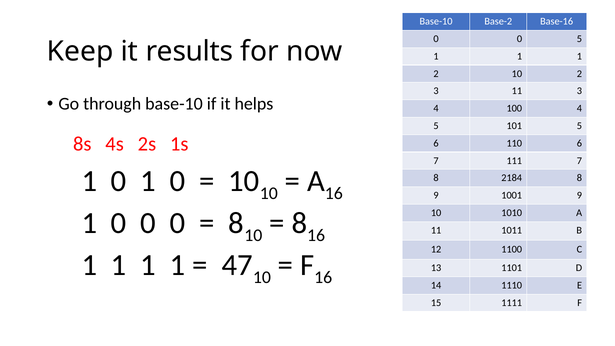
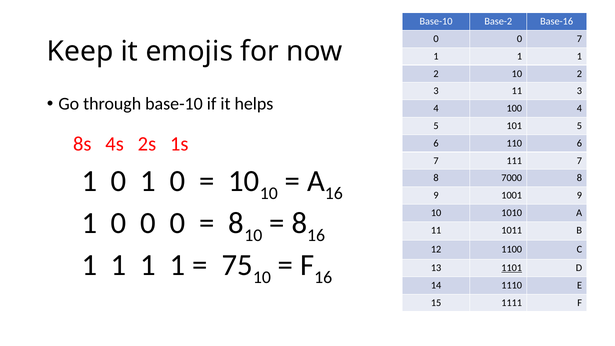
0 5: 5 -> 7
results: results -> emojis
2184: 2184 -> 7000
47: 47 -> 75
1101 underline: none -> present
